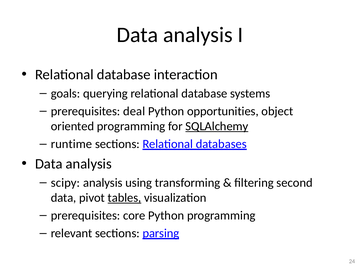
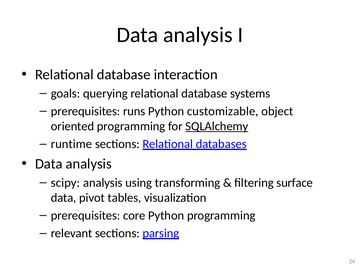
deal: deal -> runs
opportunities: opportunities -> customizable
second: second -> surface
tables underline: present -> none
